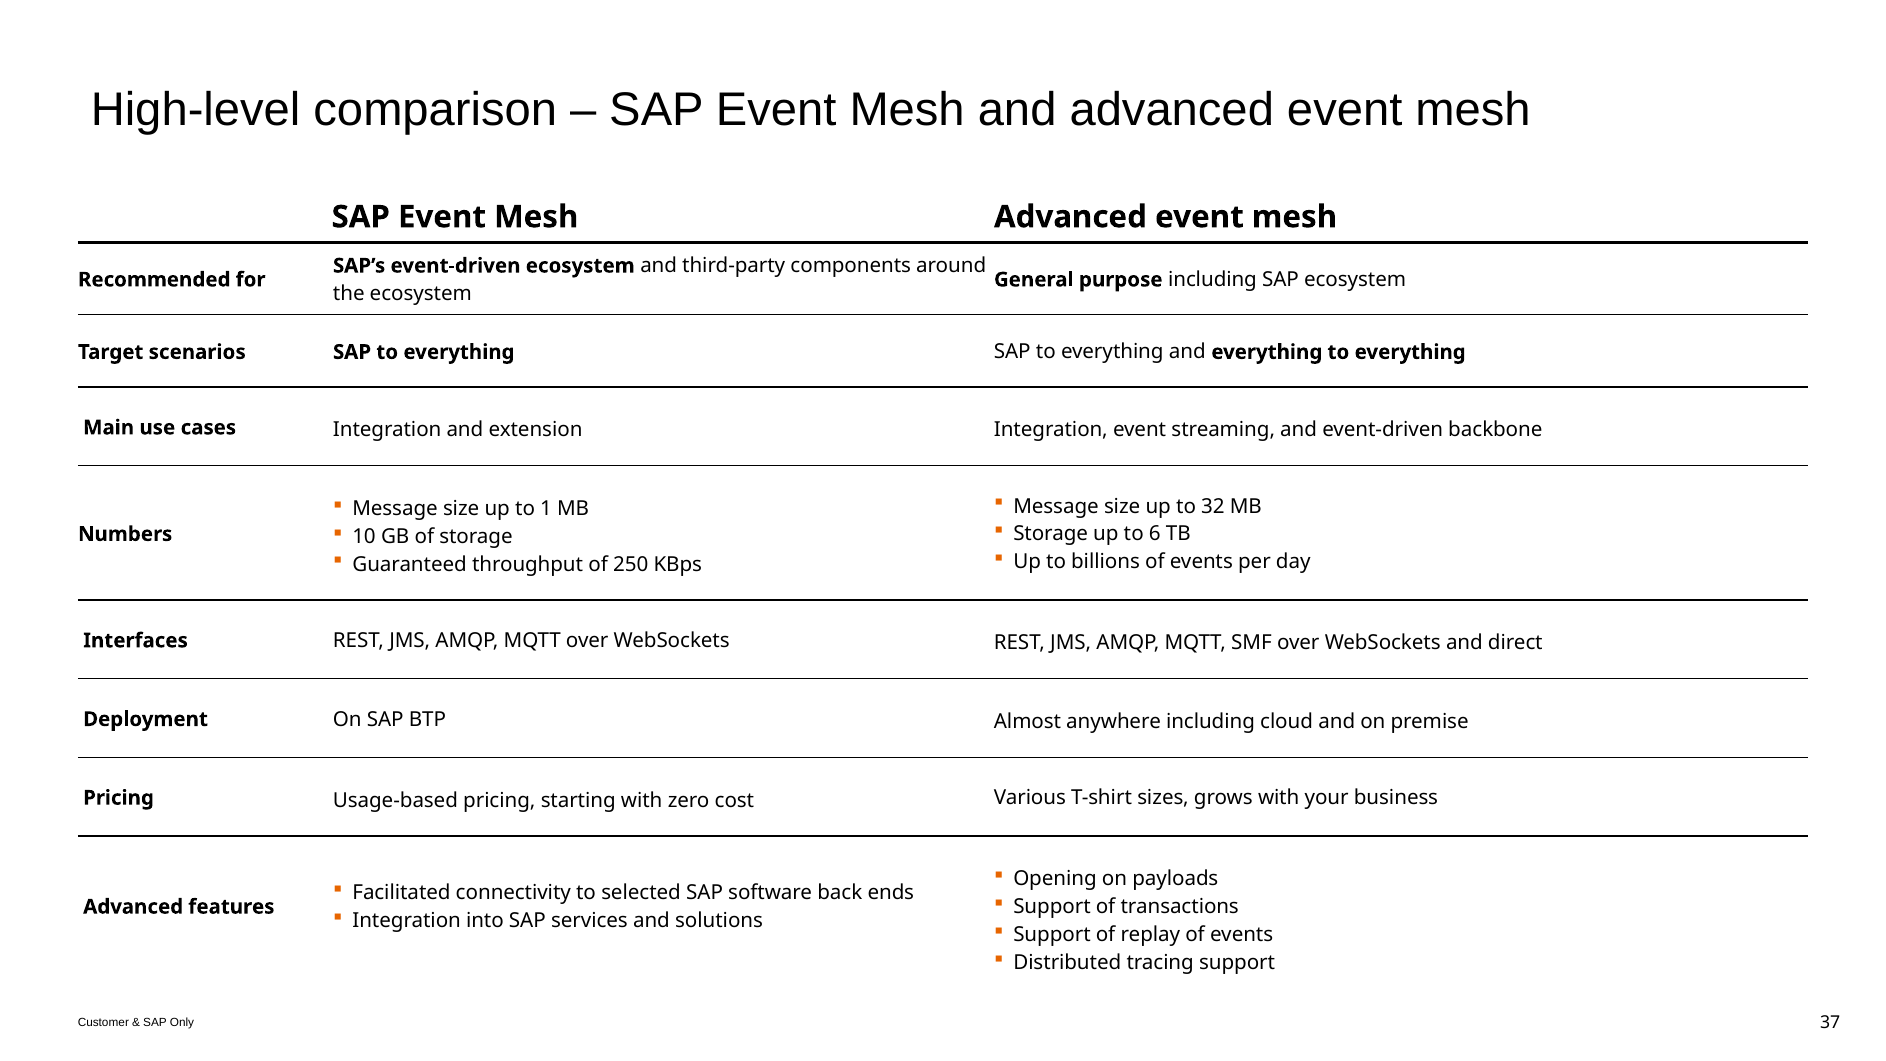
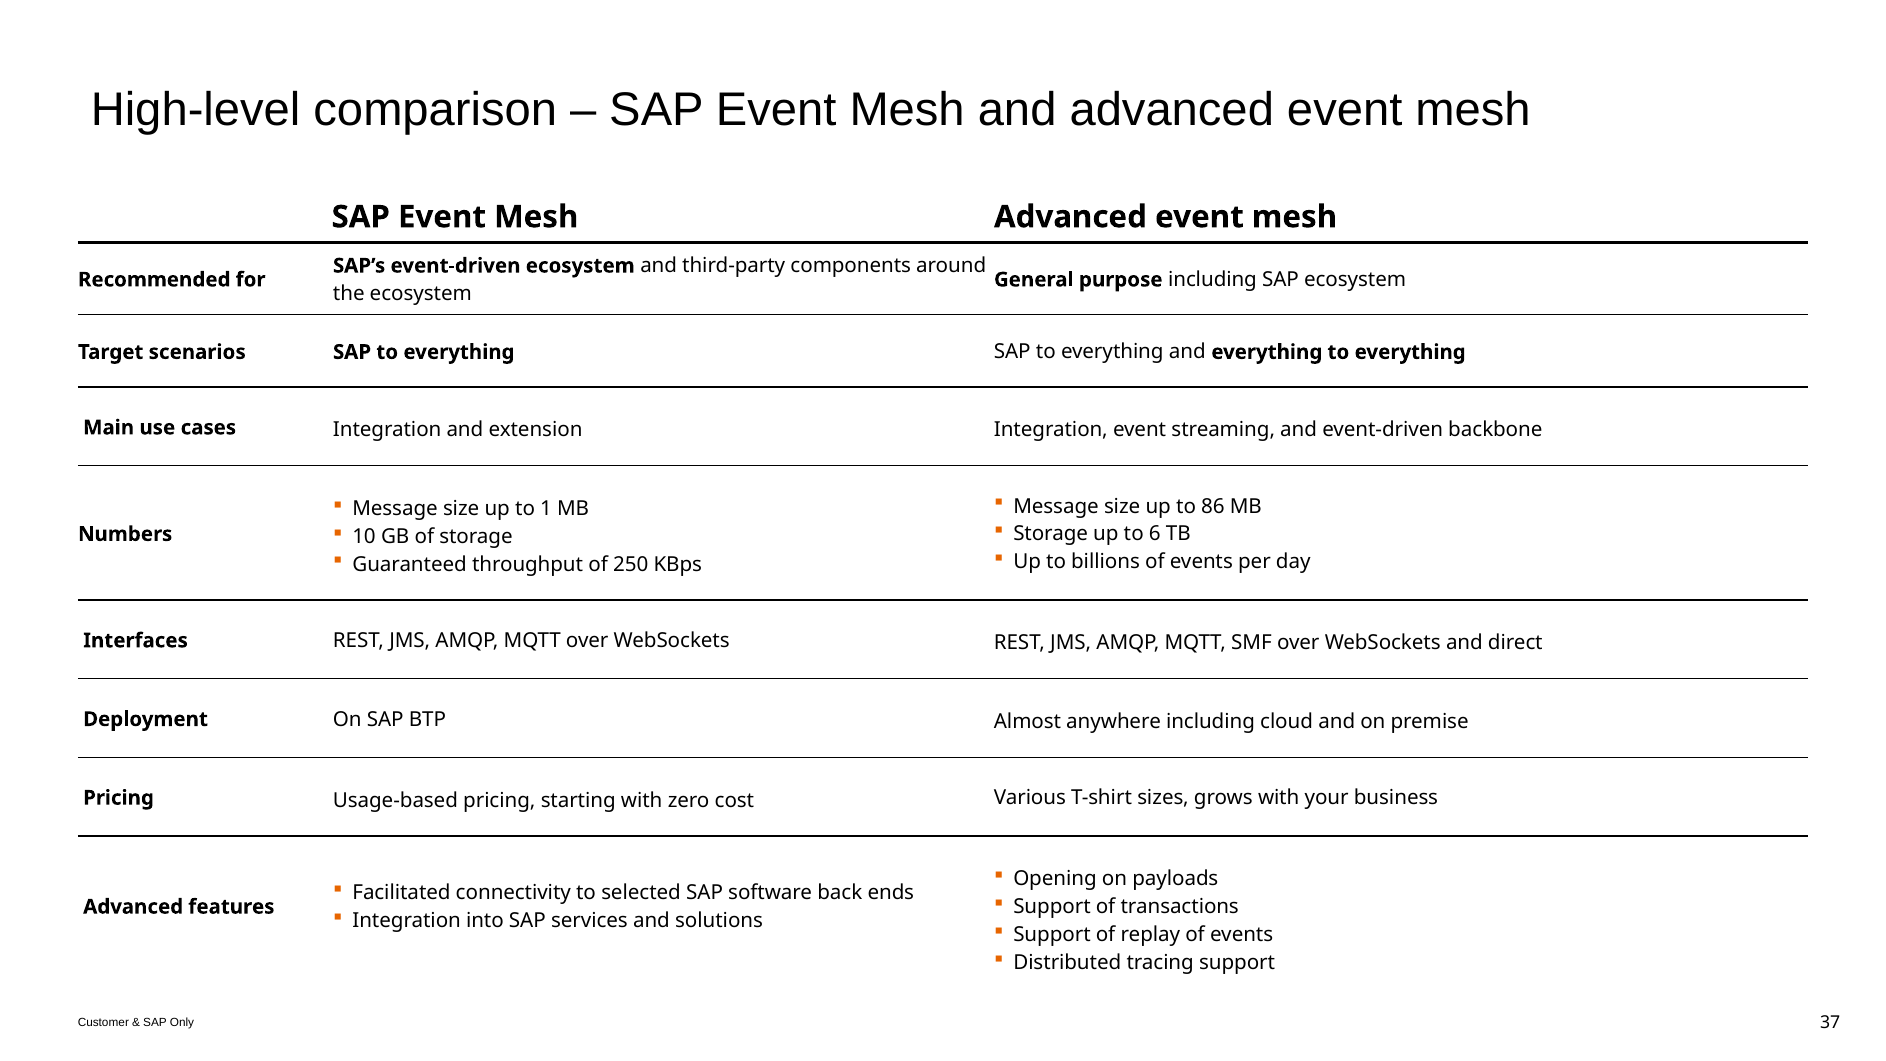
32: 32 -> 86
